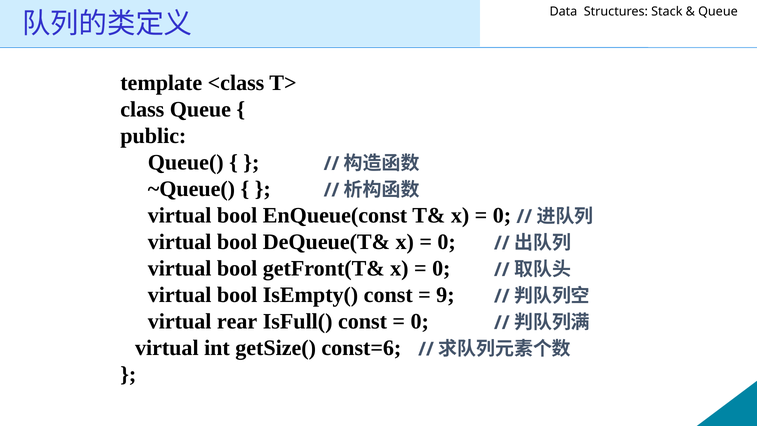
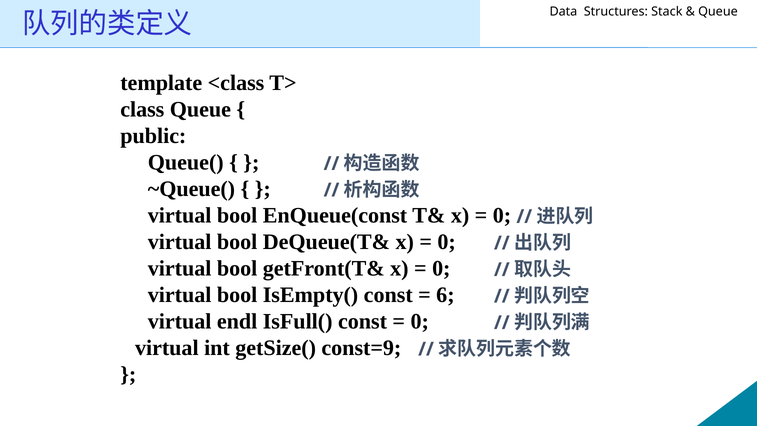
9: 9 -> 6
rear: rear -> endl
const=6: const=6 -> const=9
